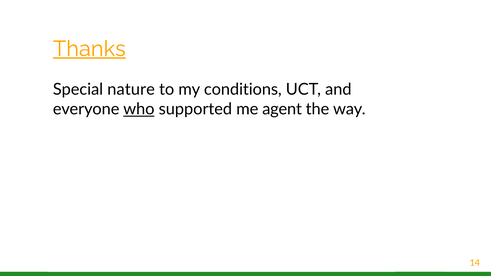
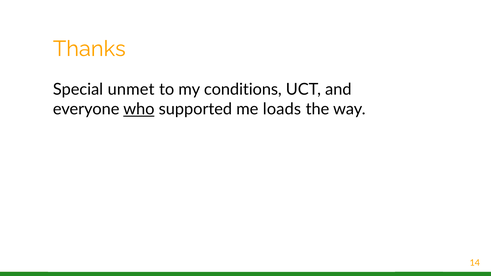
Thanks underline: present -> none
nature: nature -> unmet
agent: agent -> loads
